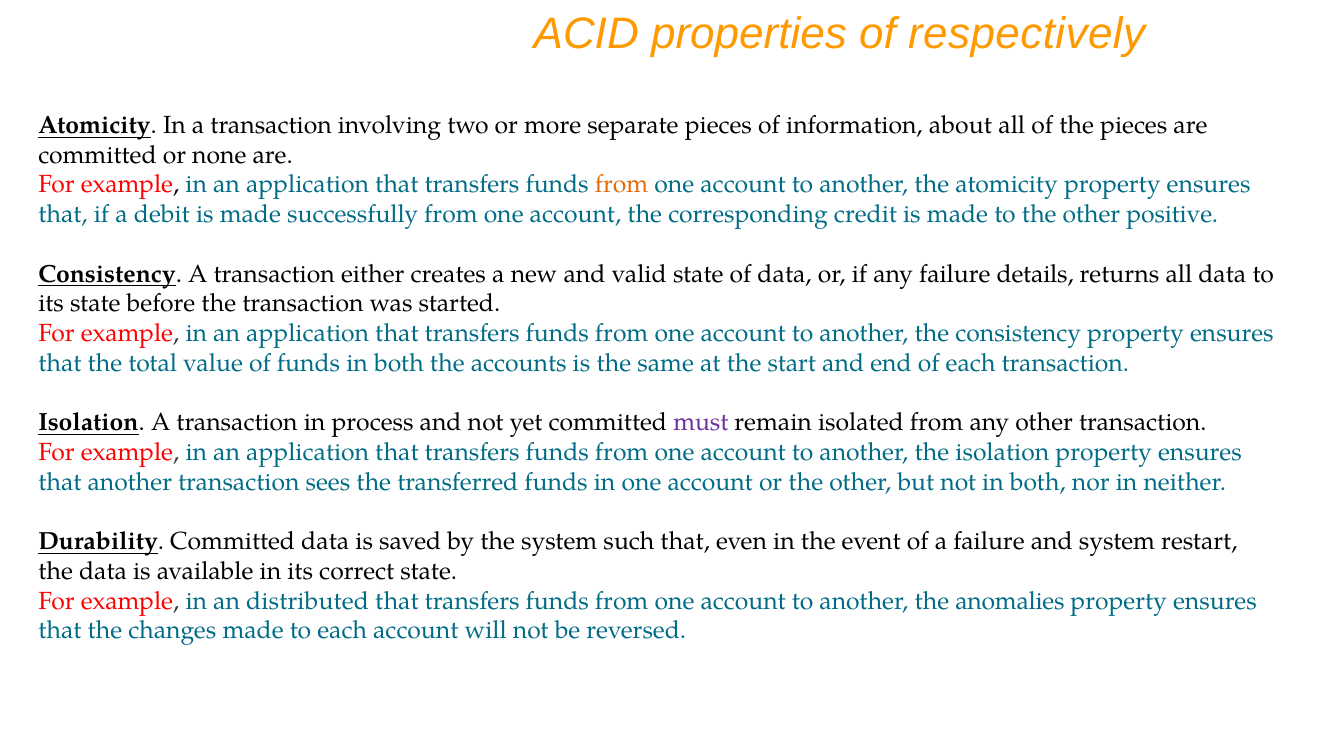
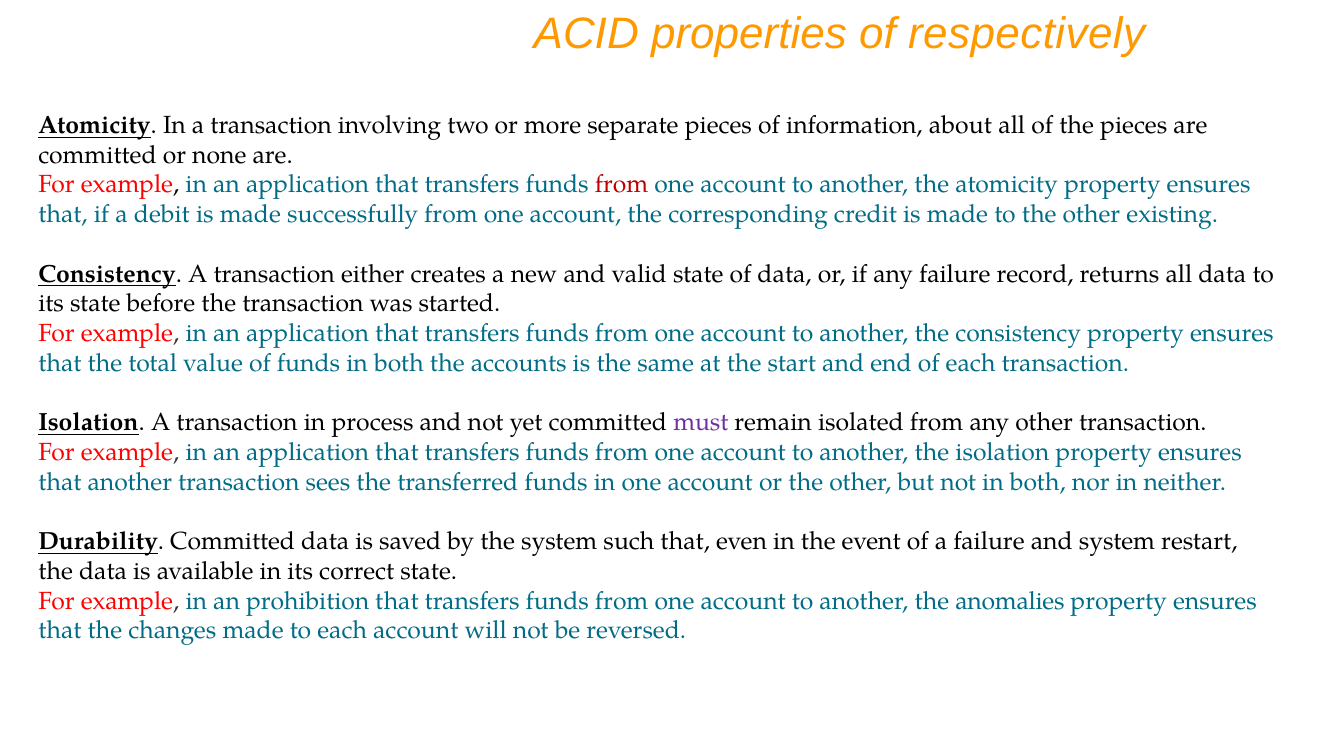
from at (621, 185) colour: orange -> red
positive: positive -> existing
details: details -> record
distributed: distributed -> prohibition
